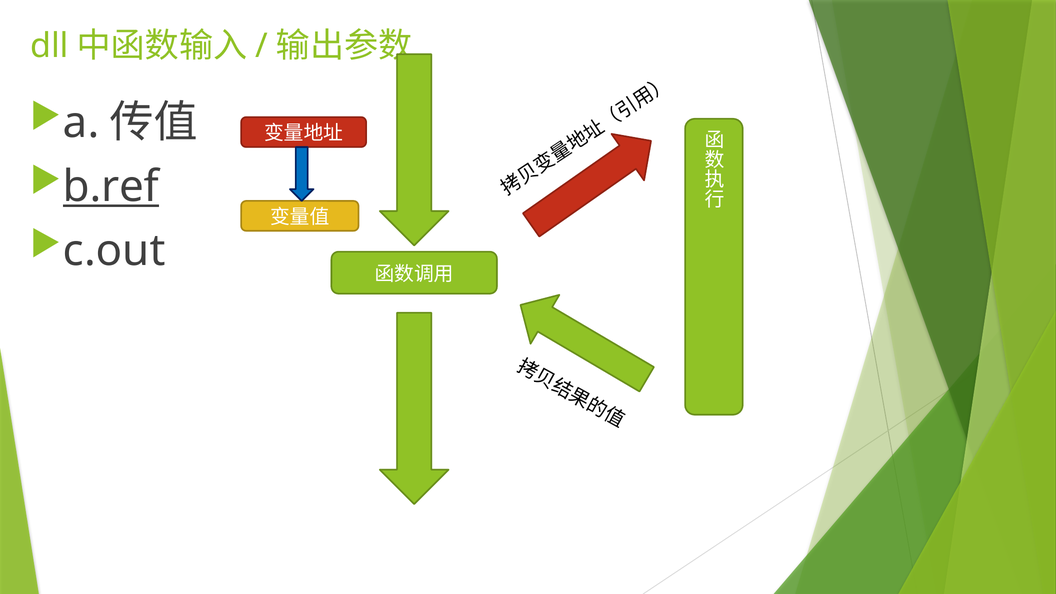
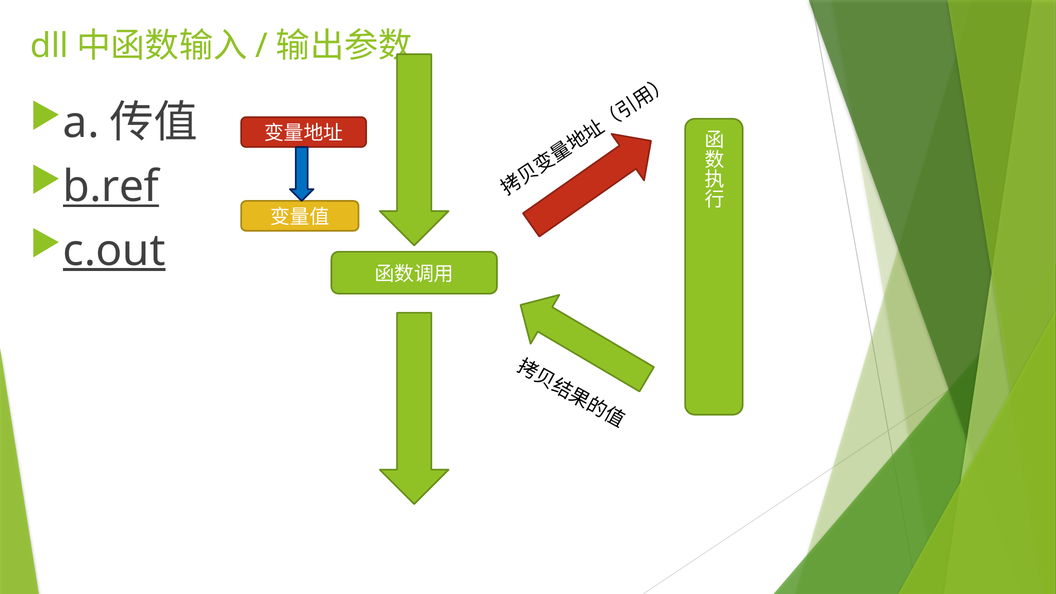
c.out underline: none -> present
